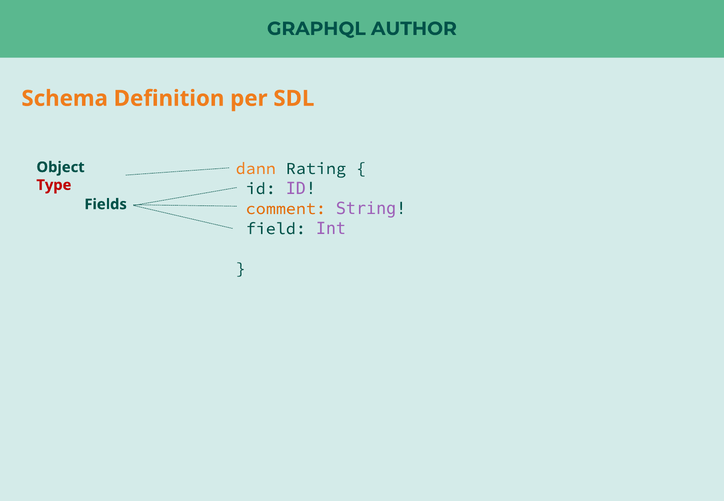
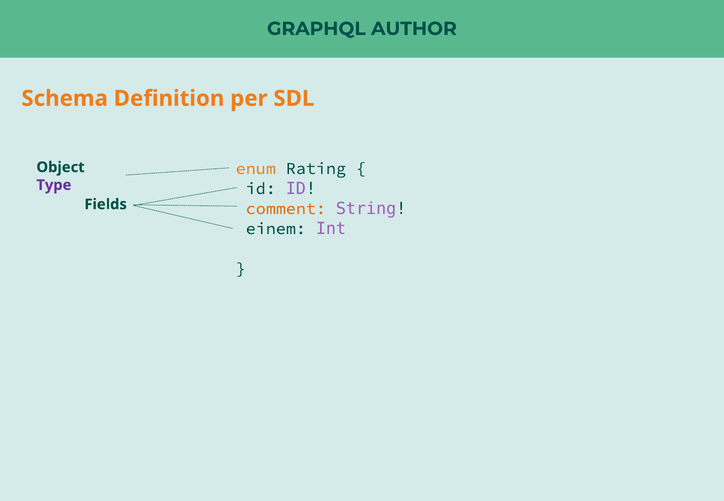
dann: dann -> enum
Type colour: red -> purple
field: field -> einem
